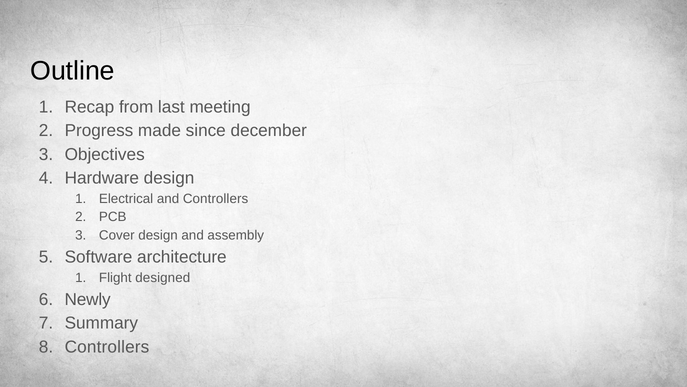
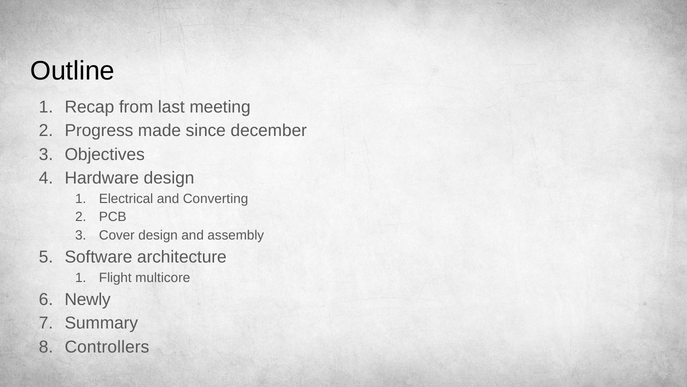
and Controllers: Controllers -> Converting
designed: designed -> multicore
